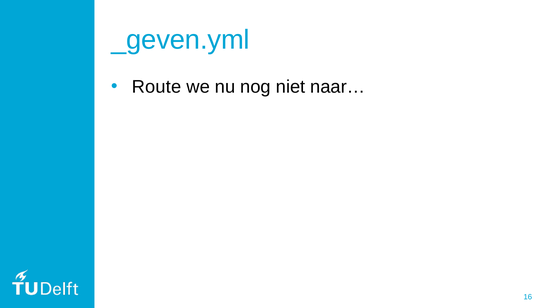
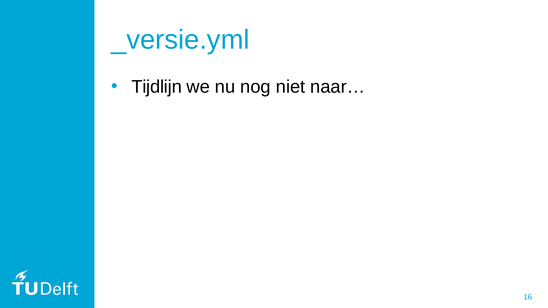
_geven.yml: _geven.yml -> _versie.yml
Route: Route -> Tijdlijn
